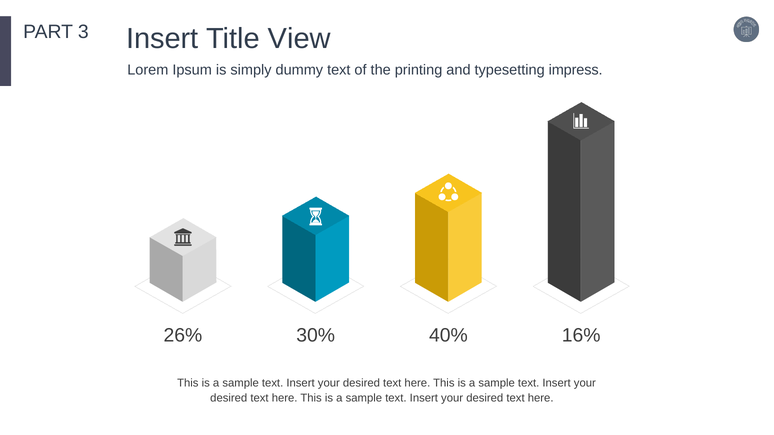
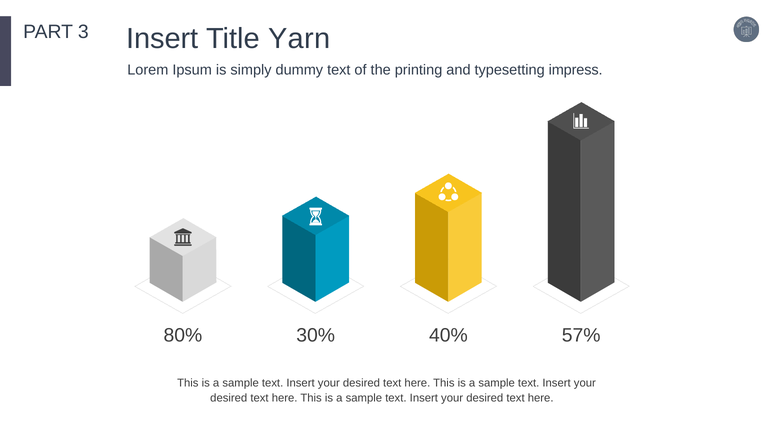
View: View -> Yarn
26%: 26% -> 80%
16%: 16% -> 57%
